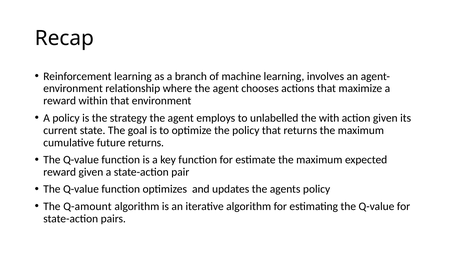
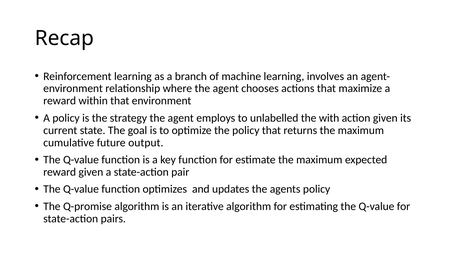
future returns: returns -> output
Q-amount: Q-amount -> Q-promise
